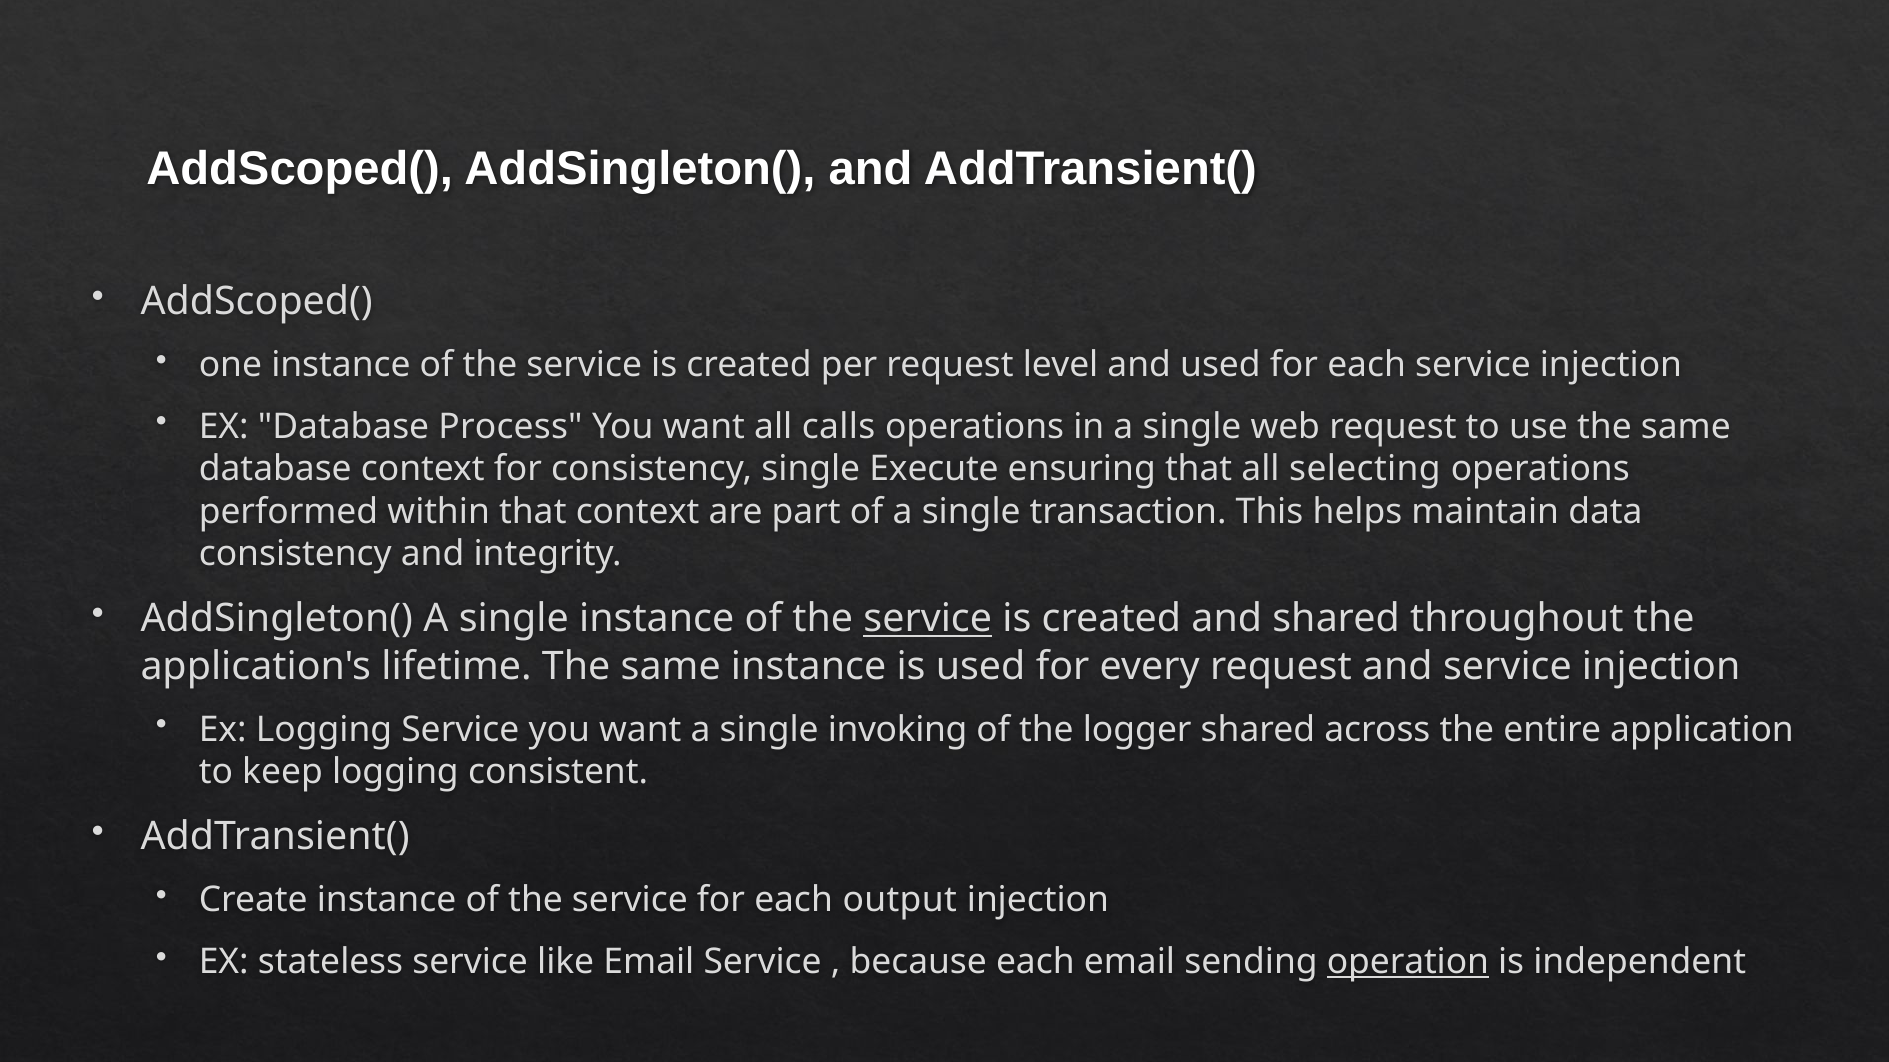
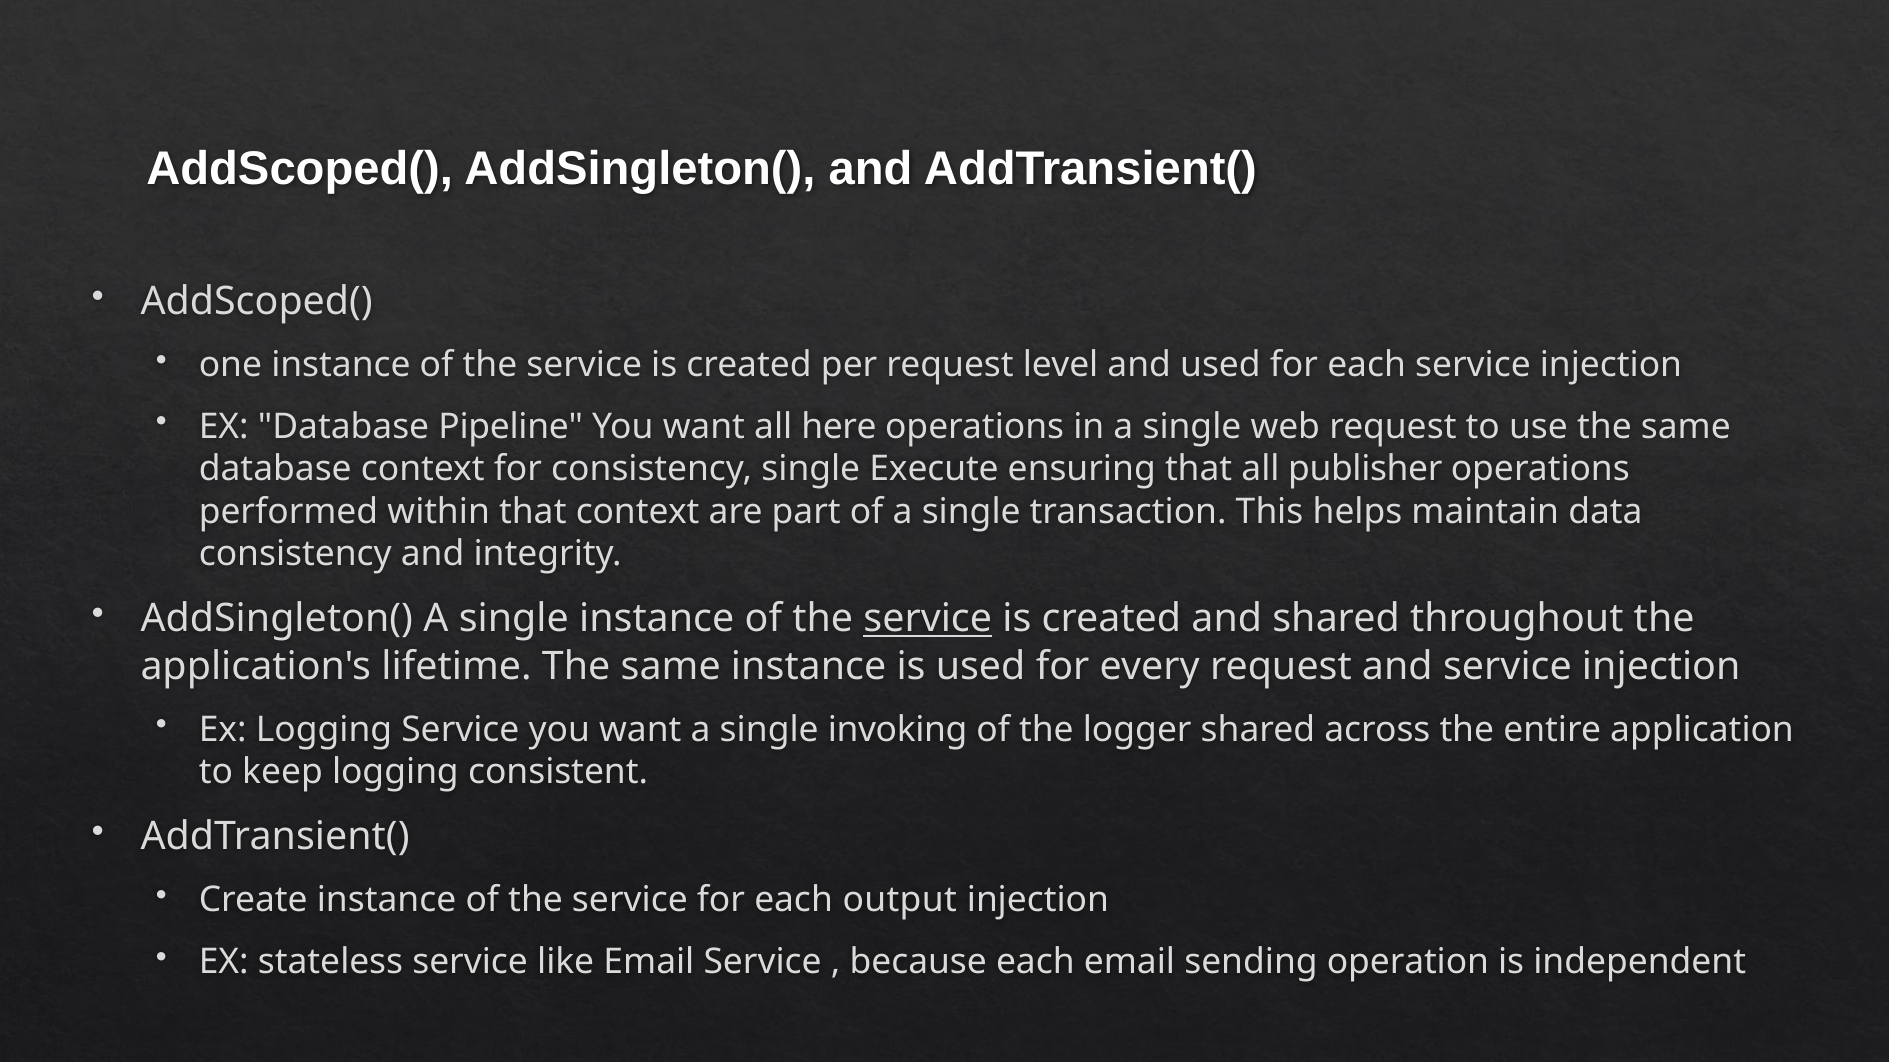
Process: Process -> Pipeline
calls: calls -> here
selecting: selecting -> publisher
operation underline: present -> none
